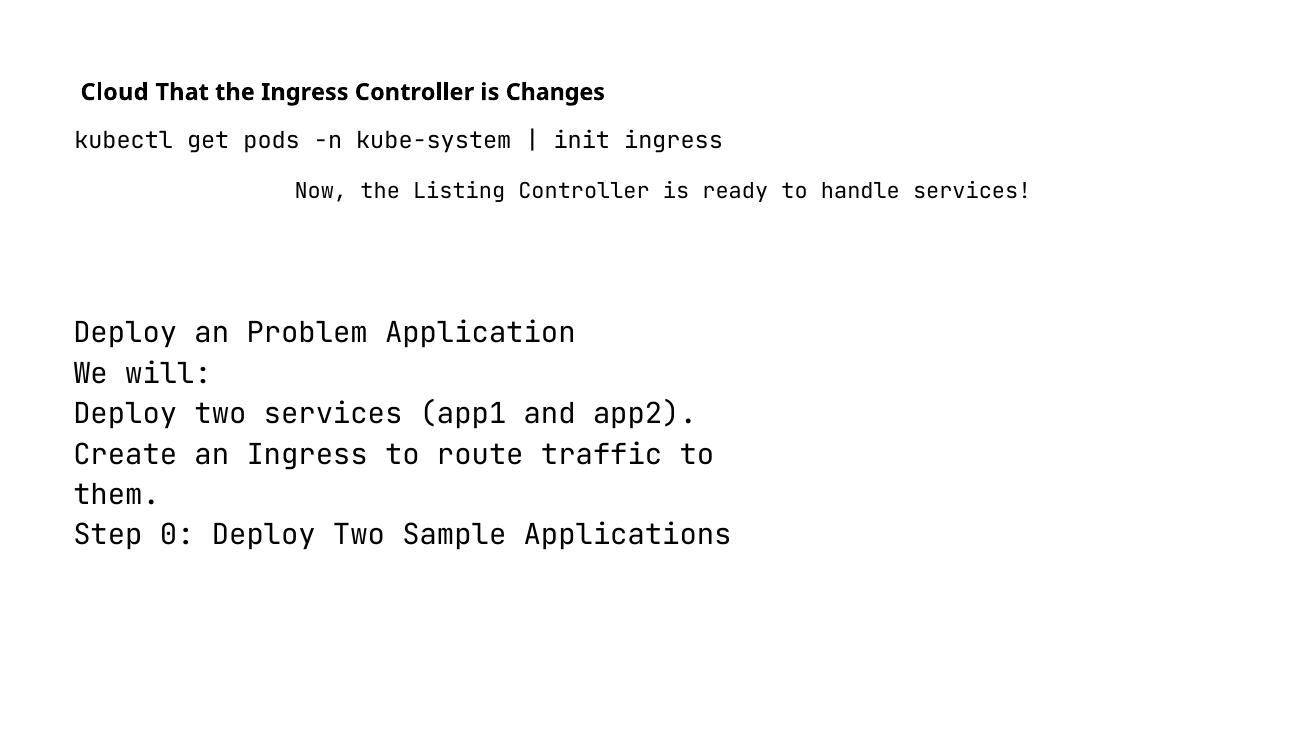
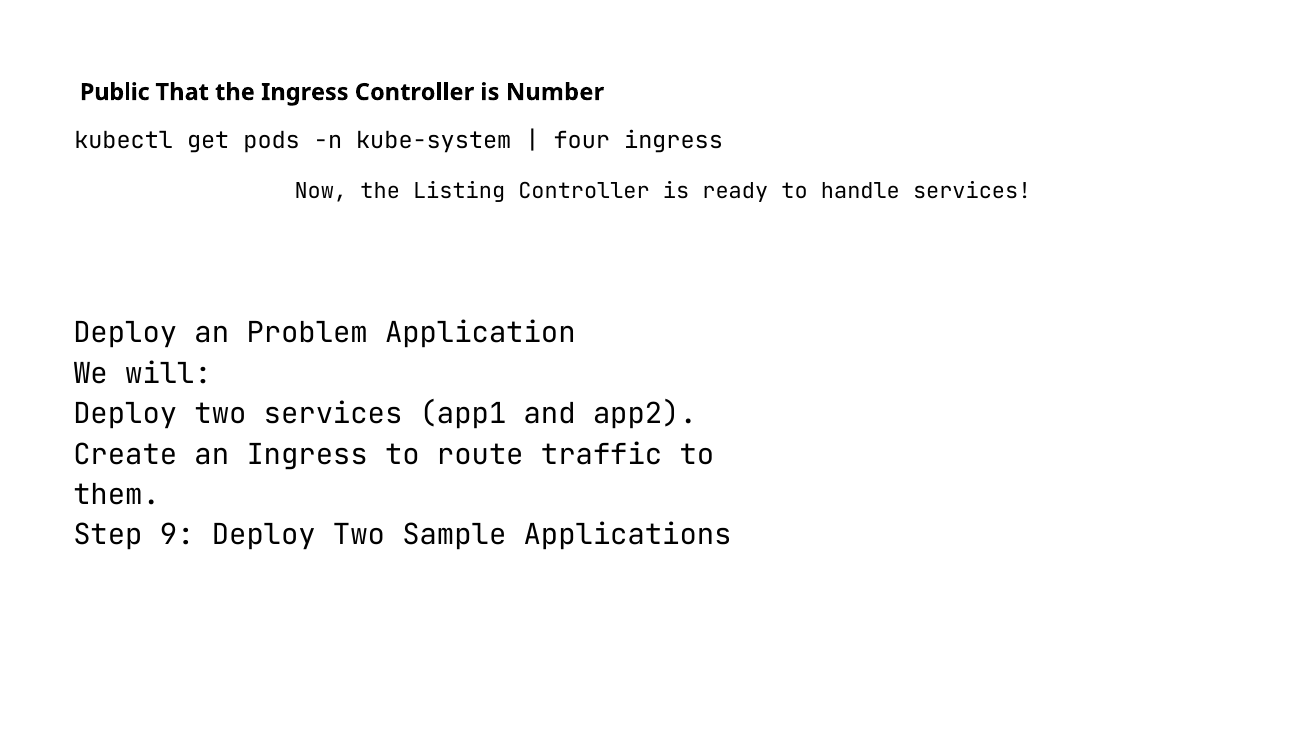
Cloud: Cloud -> Public
Changes: Changes -> Number
init: init -> four
0: 0 -> 9
